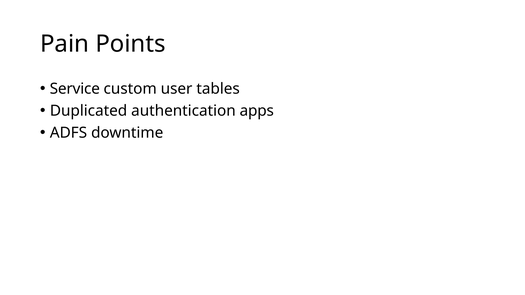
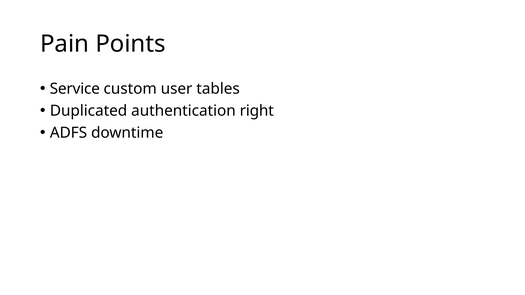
apps: apps -> right
